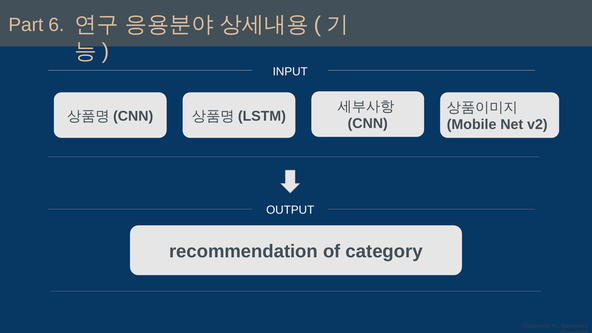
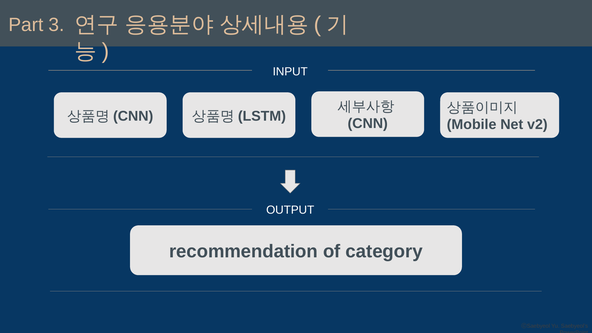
6: 6 -> 3
